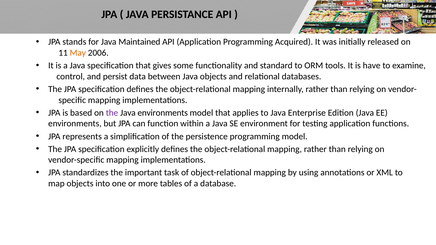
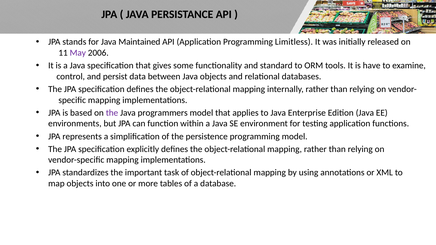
Acquired: Acquired -> Limitless
May colour: orange -> purple
Java environments: environments -> programmers
